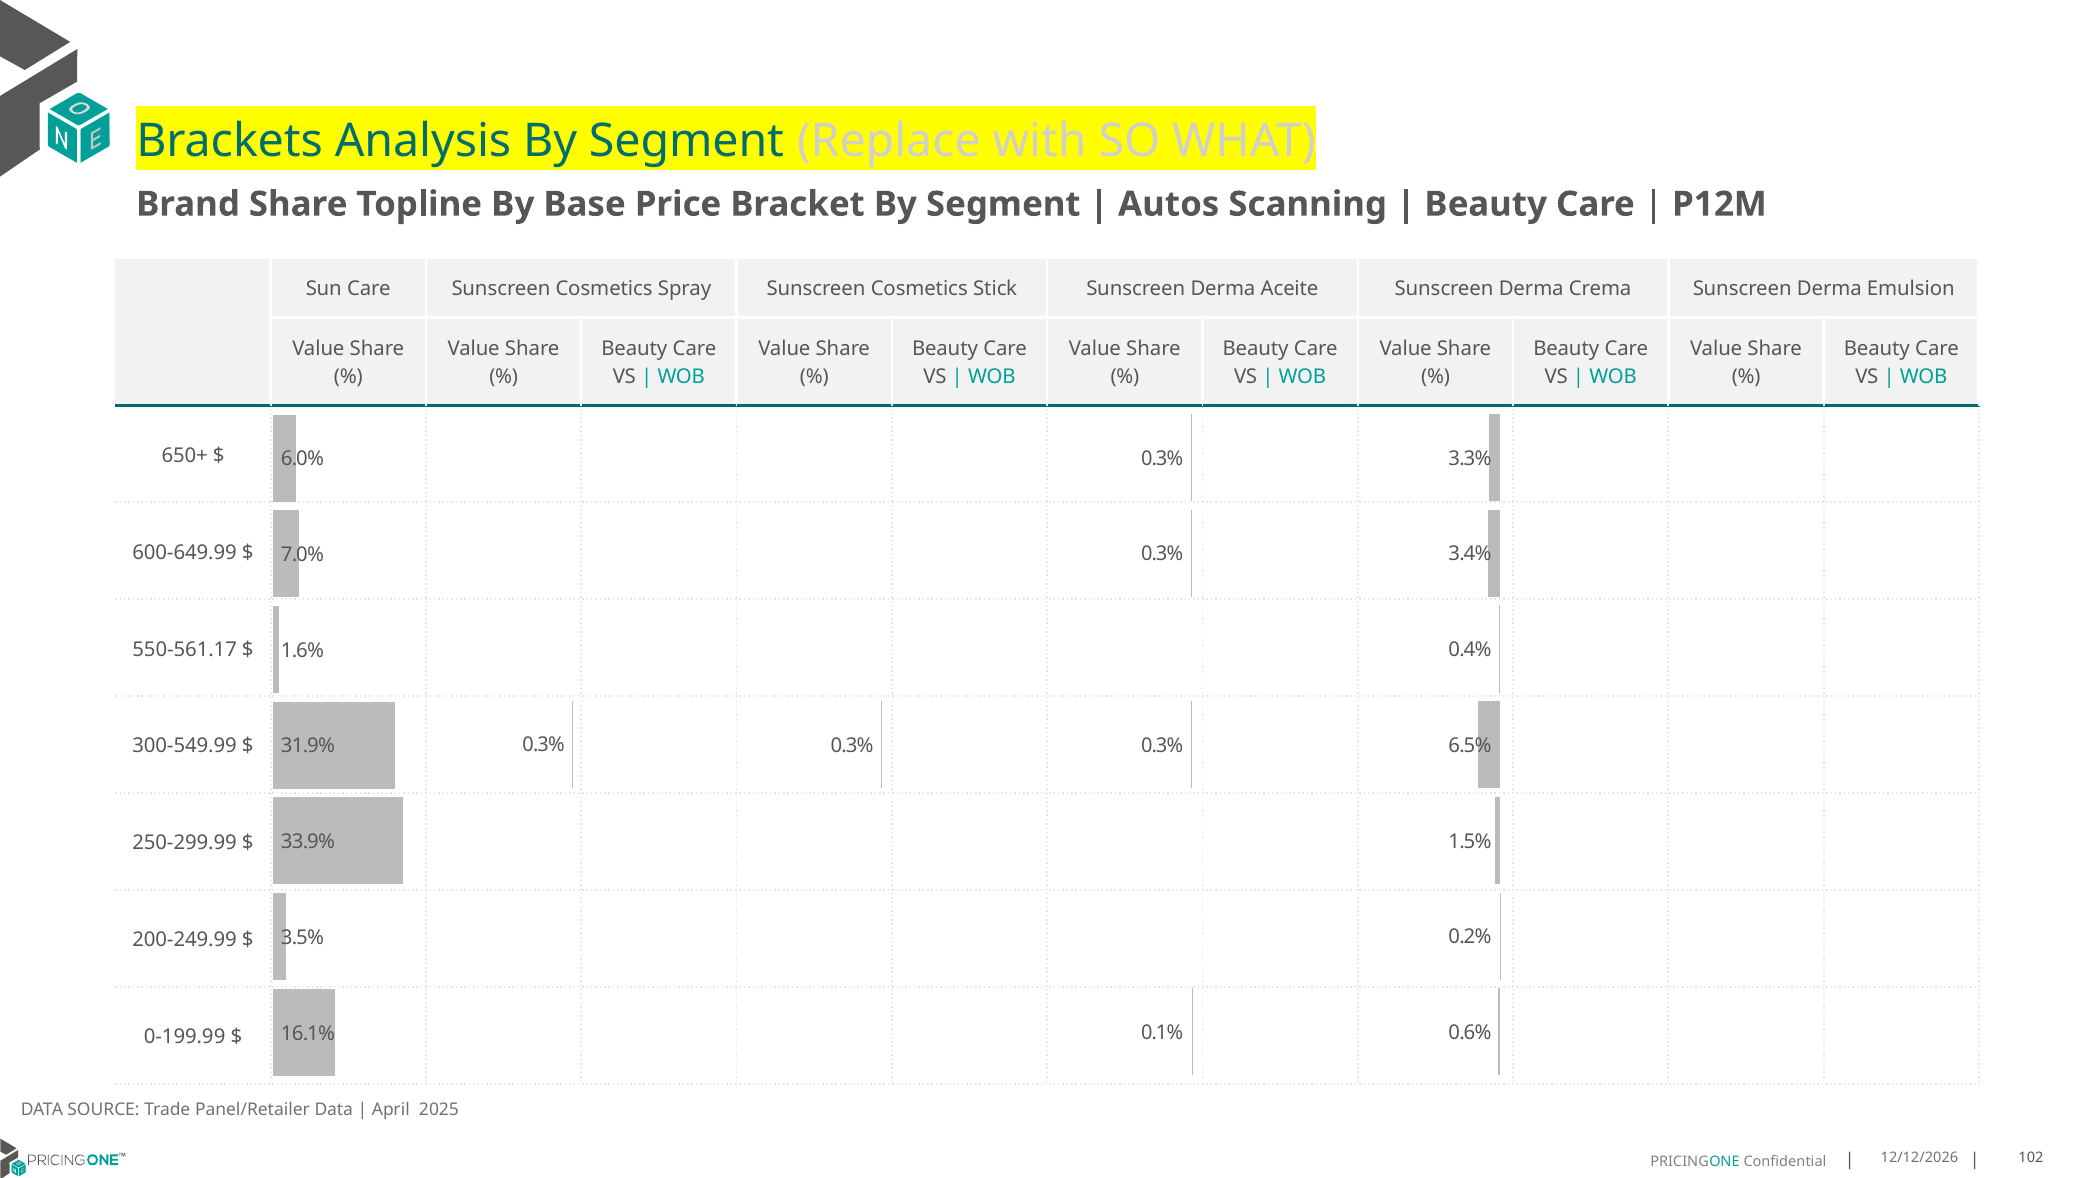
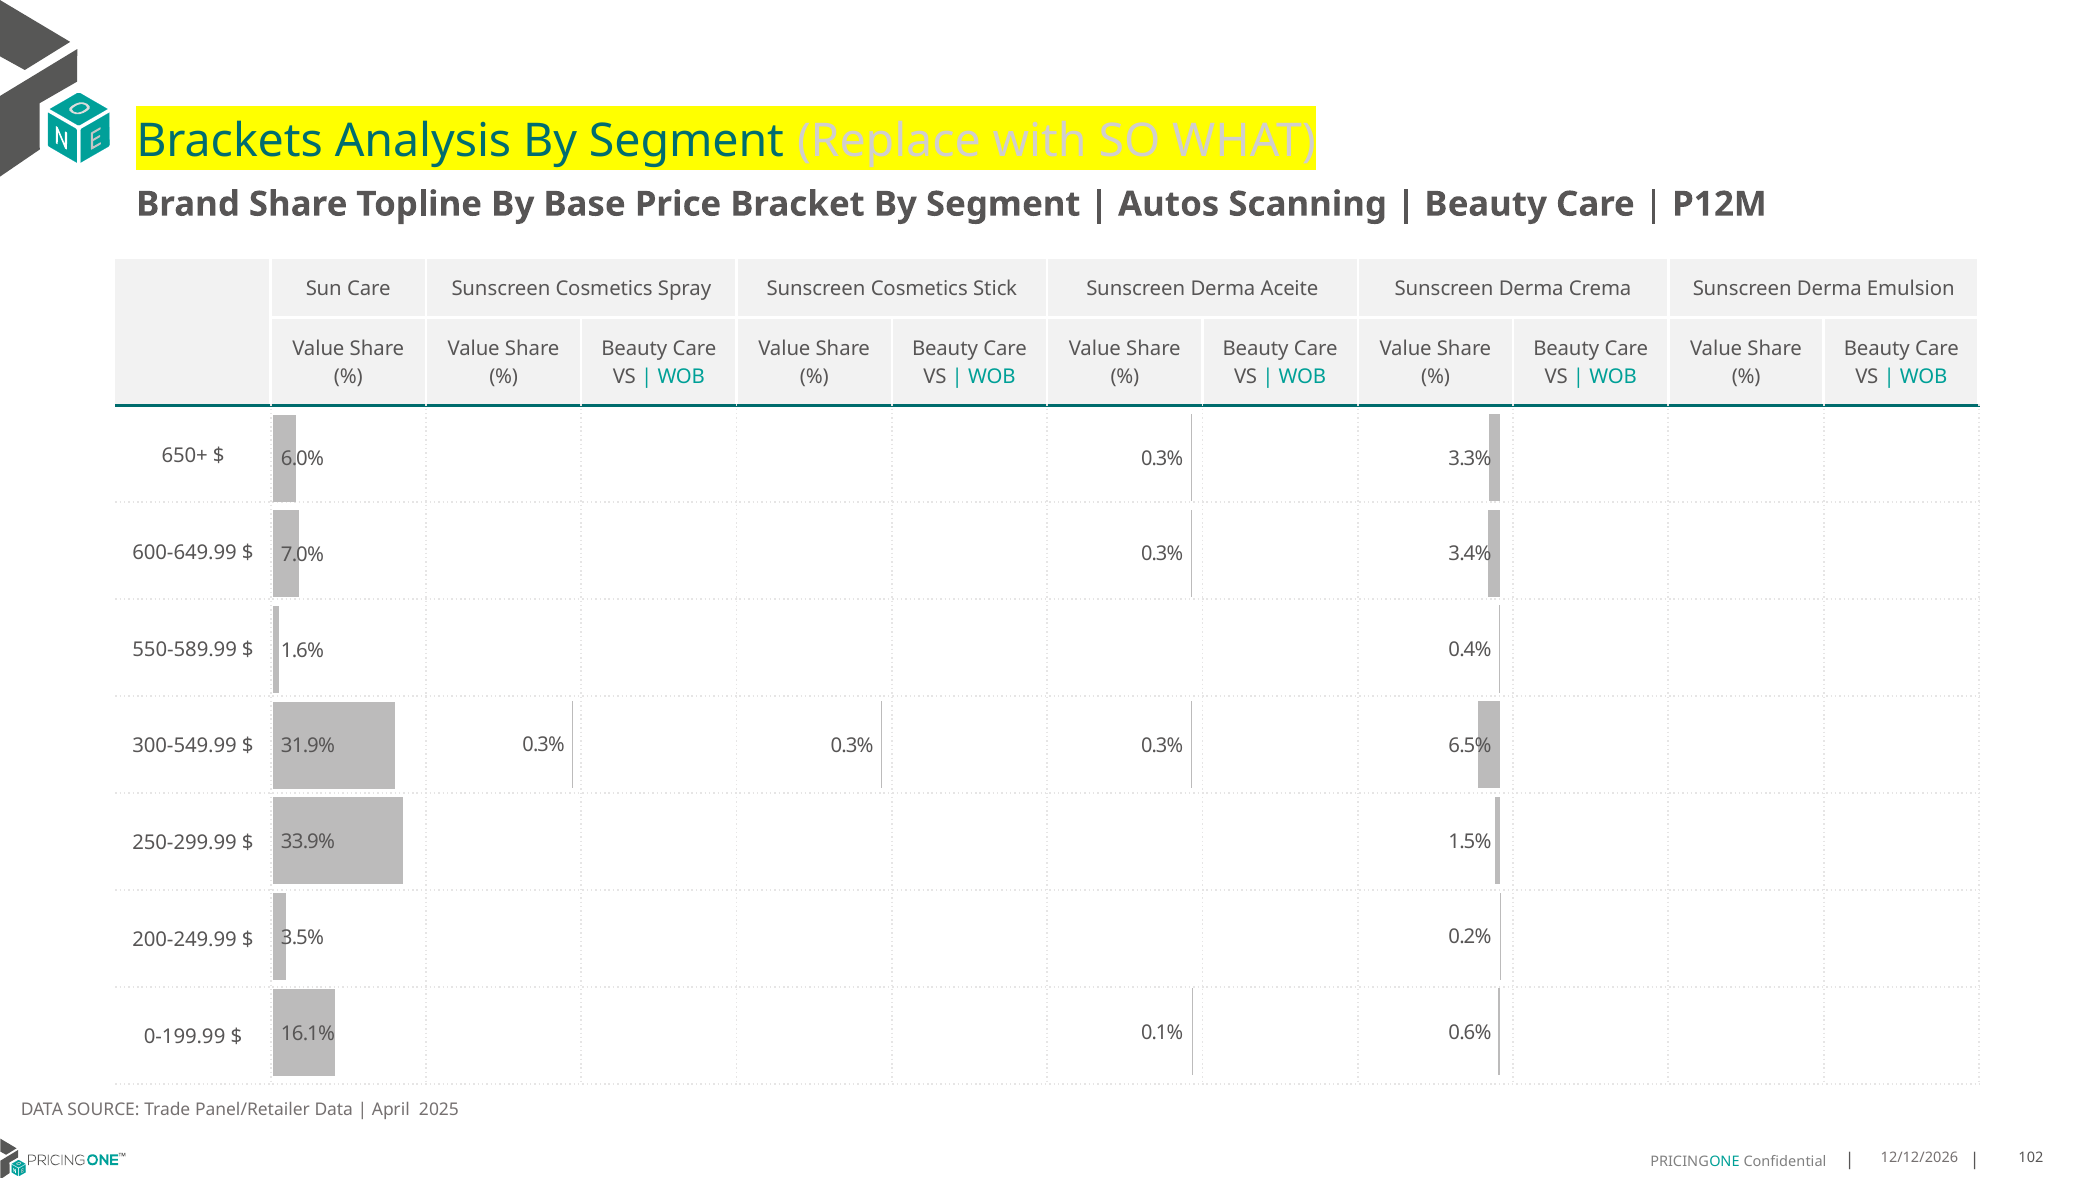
550-561.17: 550-561.17 -> 550-589.99
